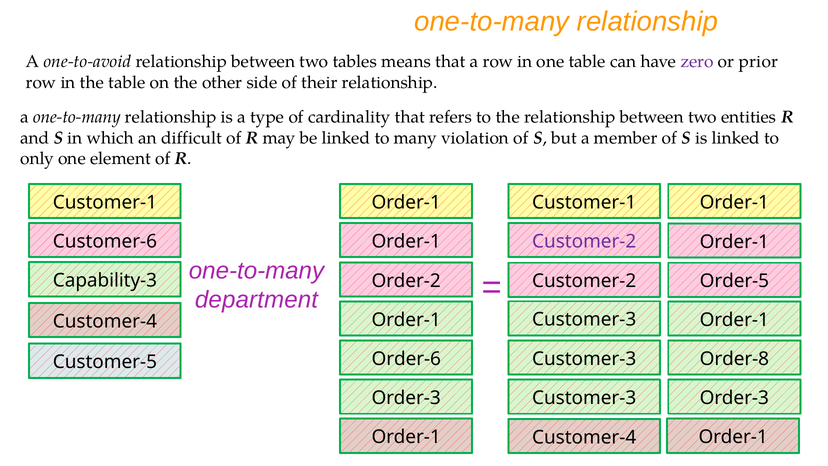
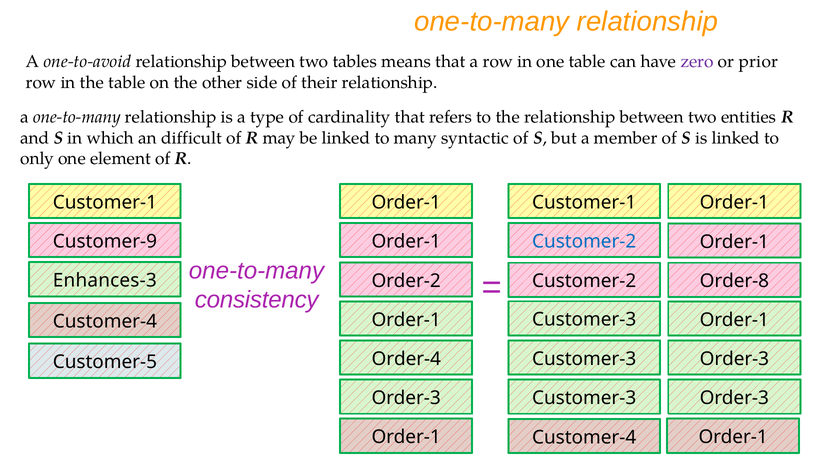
violation: violation -> syntactic
Customer-2 at (584, 241) colour: purple -> blue
Customer-6: Customer-6 -> Customer-9
Capability-3: Capability-3 -> Enhances-3
Order-5: Order-5 -> Order-8
department: department -> consistency
Order-6: Order-6 -> Order-4
Order-8 at (734, 359): Order-8 -> Order-3
